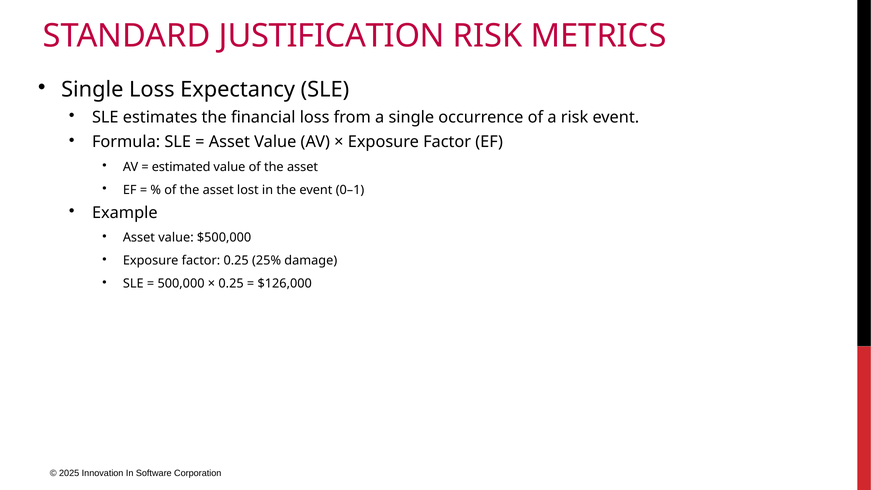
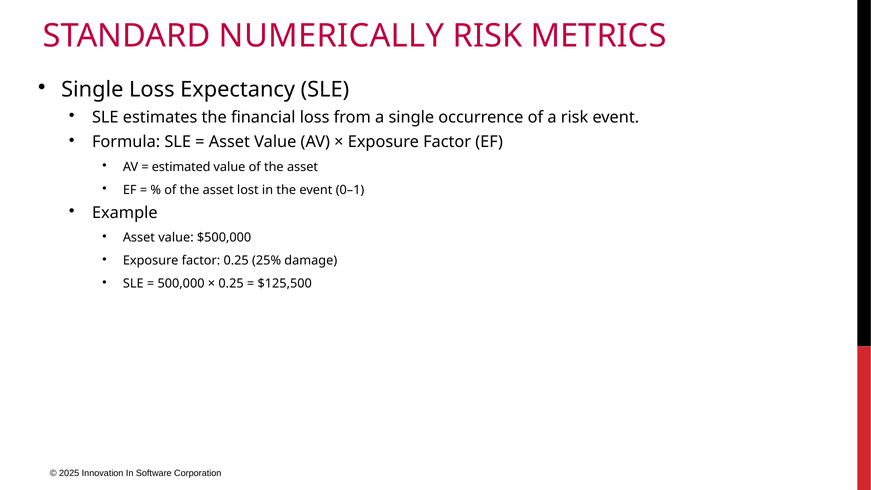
JUSTIFICATION: JUSTIFICATION -> NUMERICALLY
$126,000: $126,000 -> $125,500
